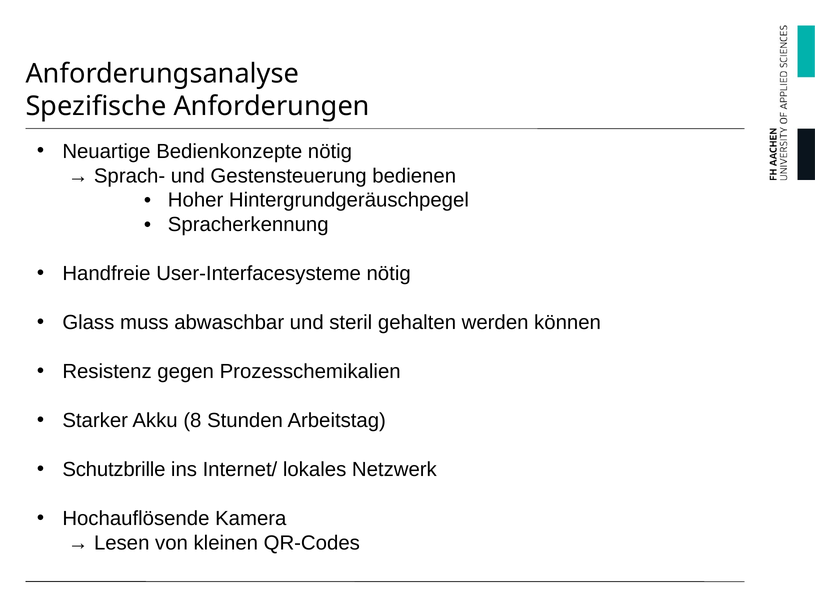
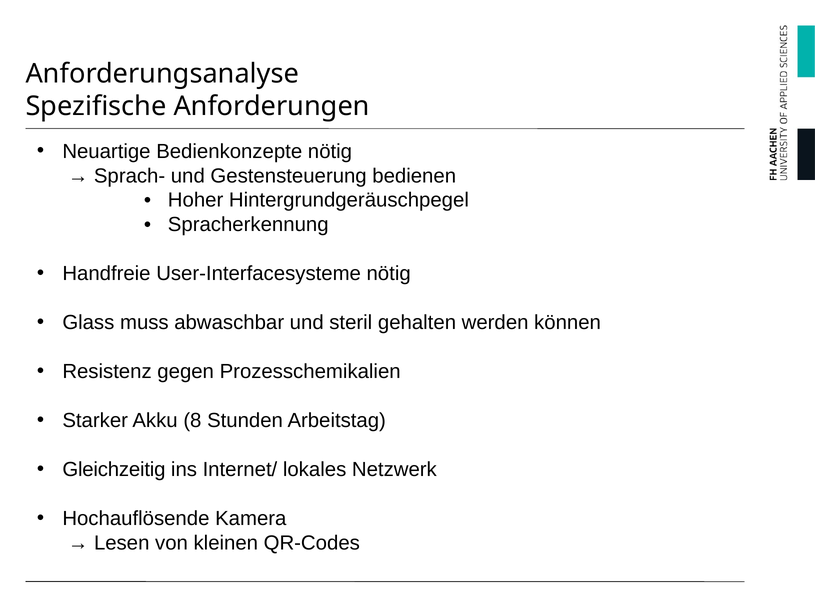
Schutzbrille: Schutzbrille -> Gleichzeitig
